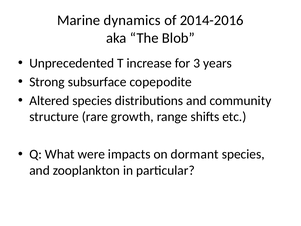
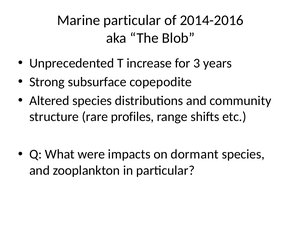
Marine dynamics: dynamics -> particular
growth: growth -> profiles
